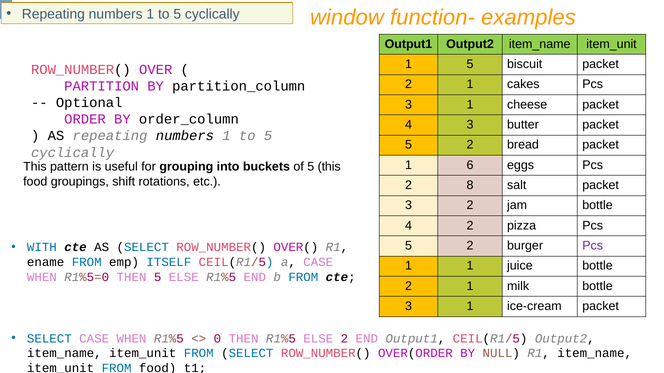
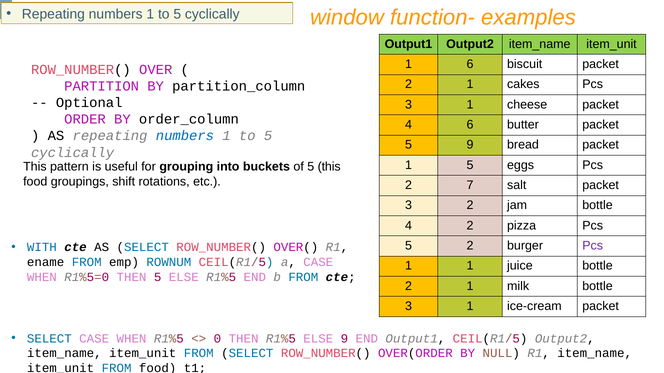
1 5: 5 -> 6
4 3: 3 -> 6
numbers at (185, 136) colour: black -> blue
2 at (470, 145): 2 -> 9
1 6: 6 -> 5
8: 8 -> 7
ITSELF: ITSELF -> ROWNUM
ELSE 2: 2 -> 9
